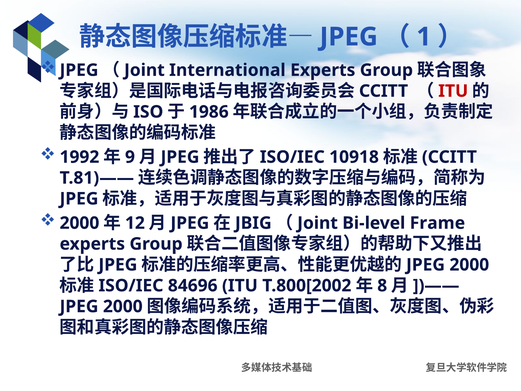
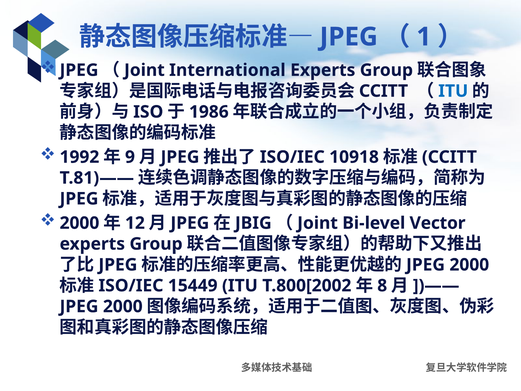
ITU at (453, 91) colour: red -> blue
Frame: Frame -> Vector
84696: 84696 -> 15449
